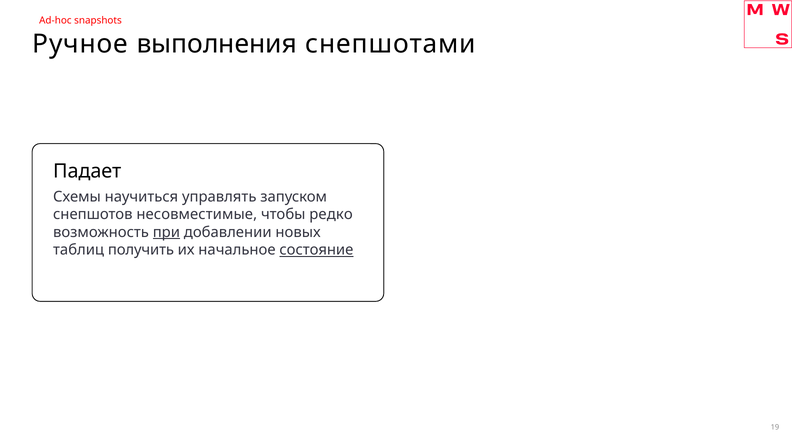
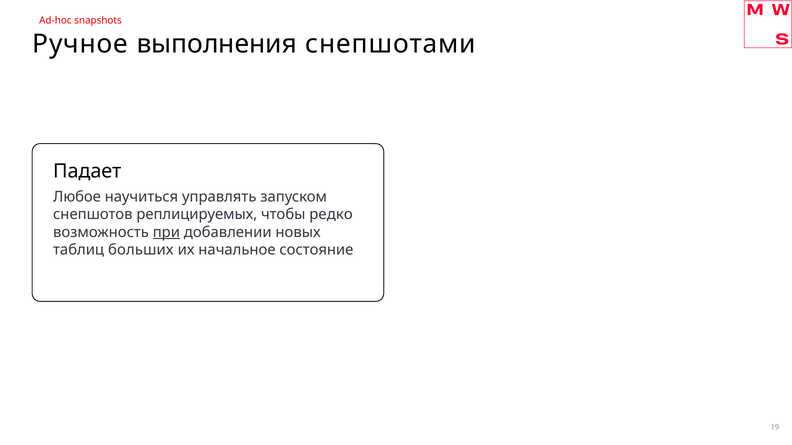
Схемы: Схемы -> Любое
несовместимые: несовместимые -> реплицируемых
получить: получить -> больших
состояние underline: present -> none
